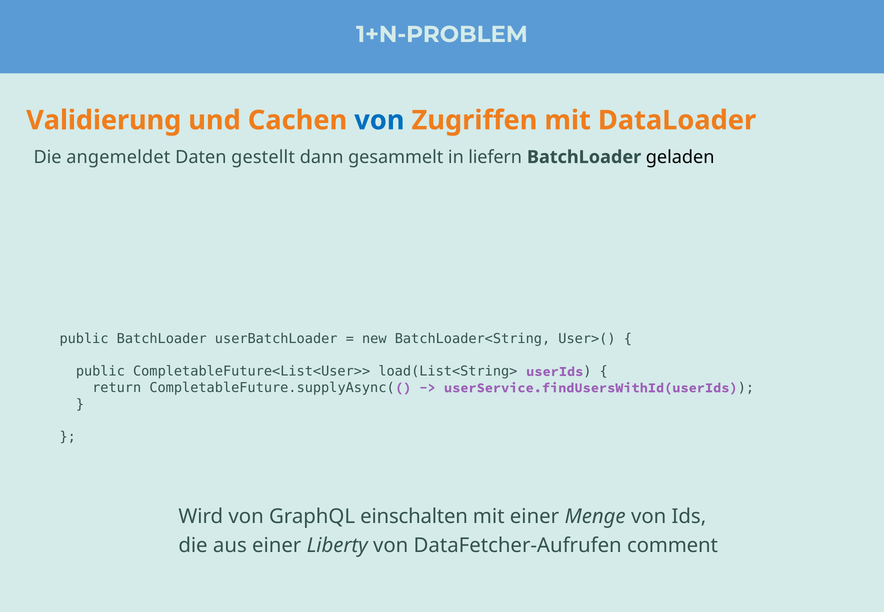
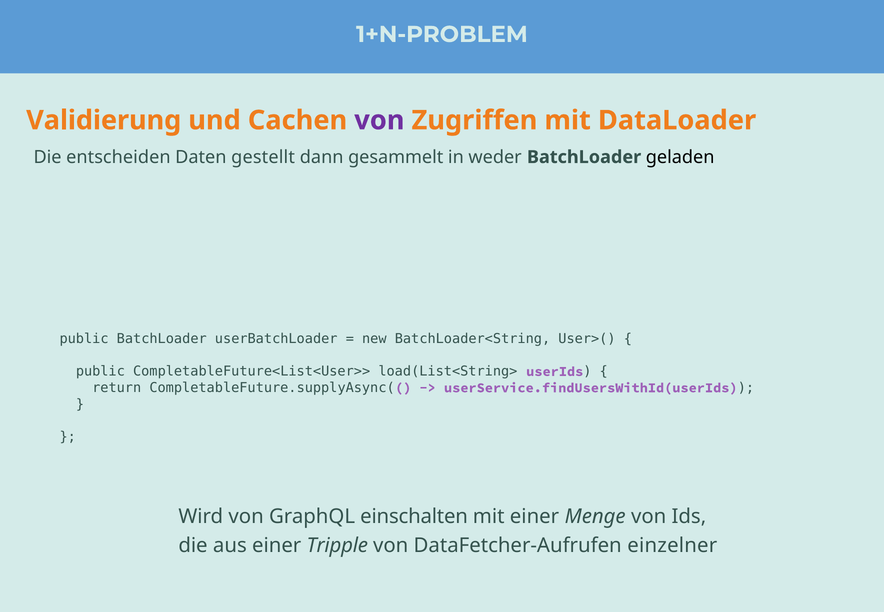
von at (379, 120) colour: blue -> purple
angemeldet: angemeldet -> entscheiden
liefern: liefern -> weder
Liberty: Liberty -> Tripple
comment: comment -> einzelner
